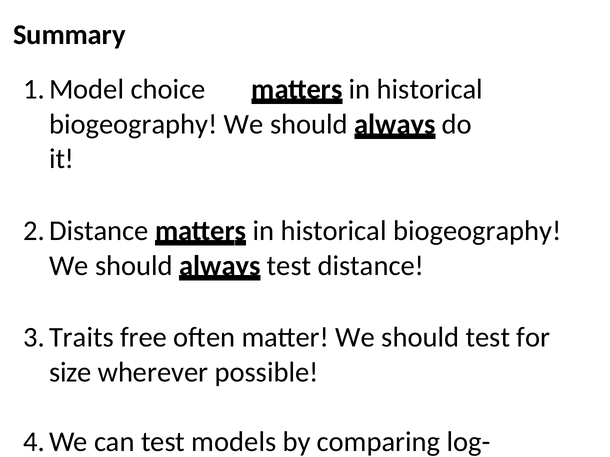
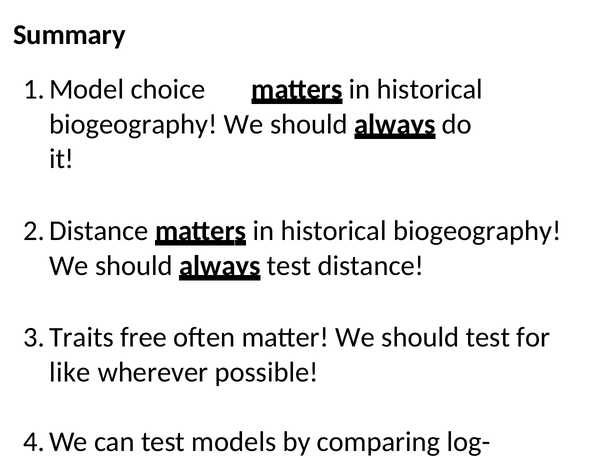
size: size -> like
